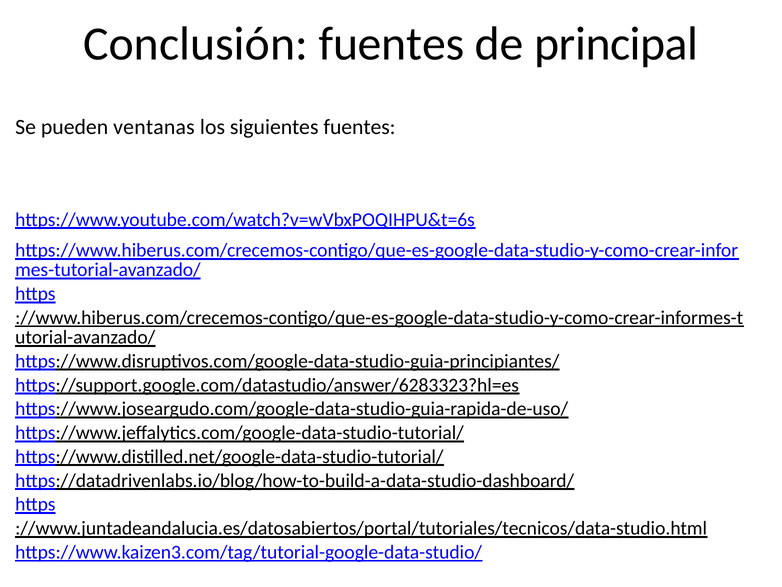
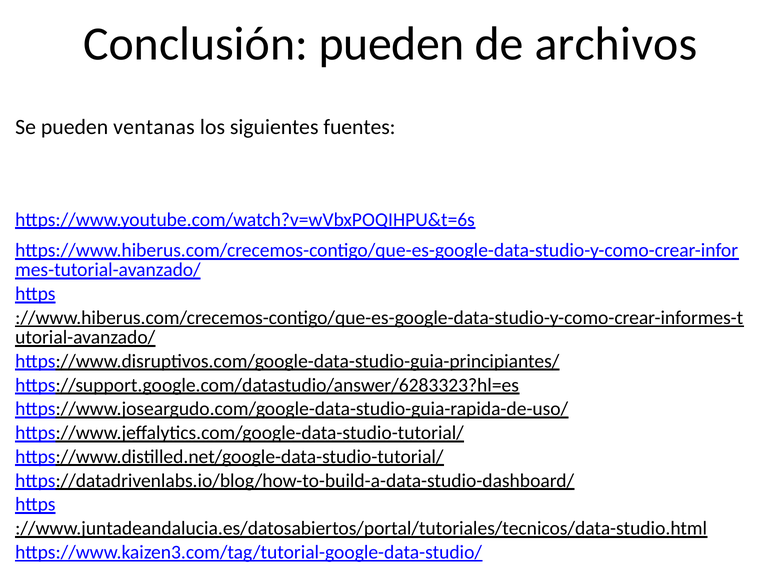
Conclusión fuentes: fuentes -> pueden
principal: principal -> archivos
